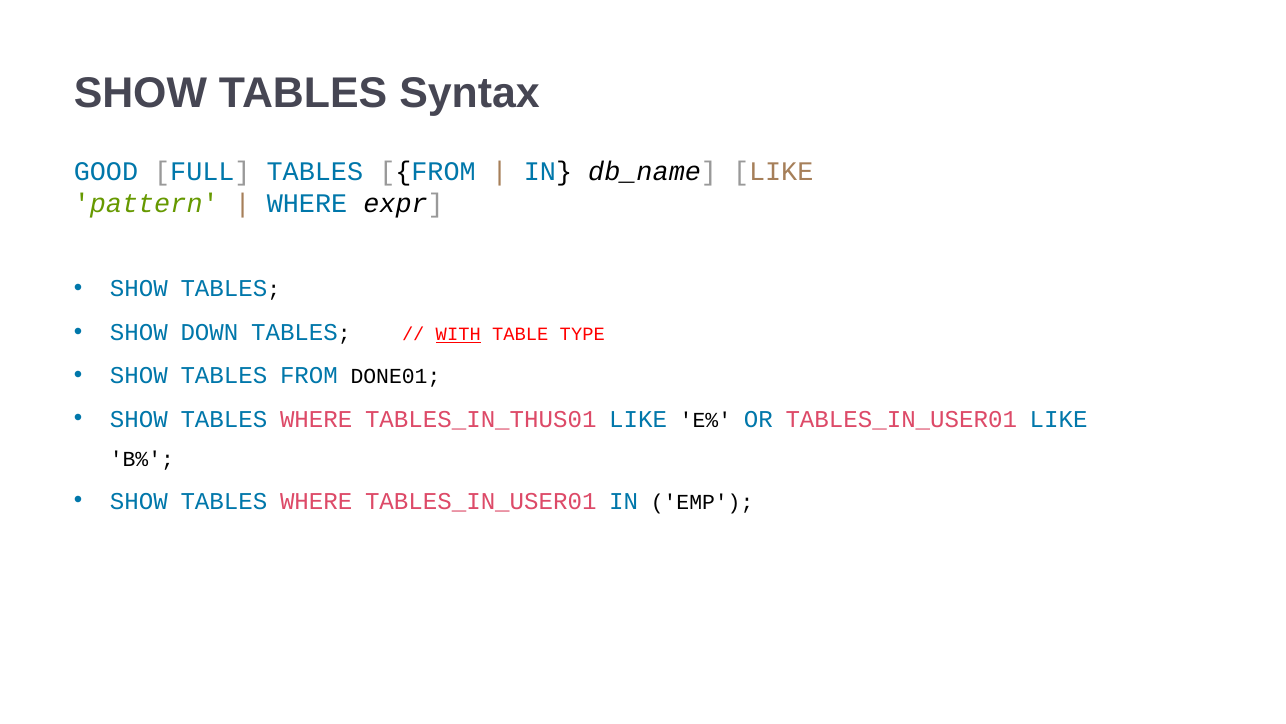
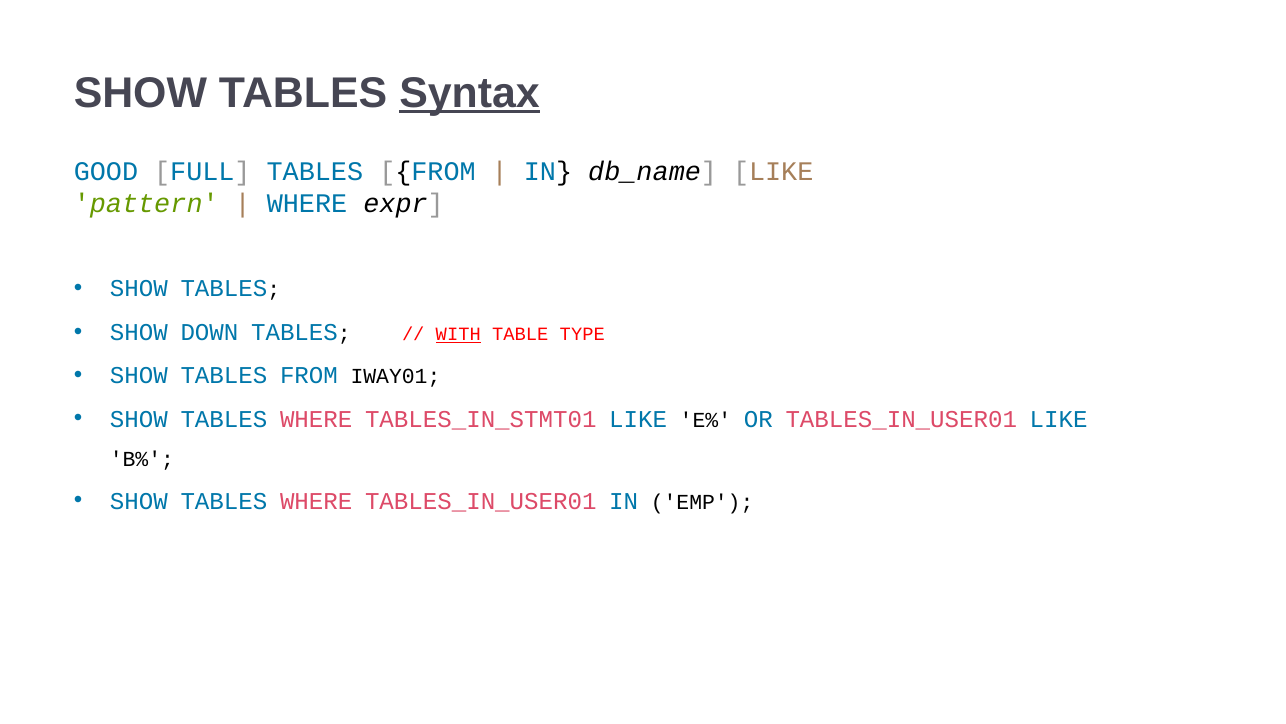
Syntax underline: none -> present
DONE01: DONE01 -> IWAY01
TABLES_IN_THUS01: TABLES_IN_THUS01 -> TABLES_IN_STMT01
